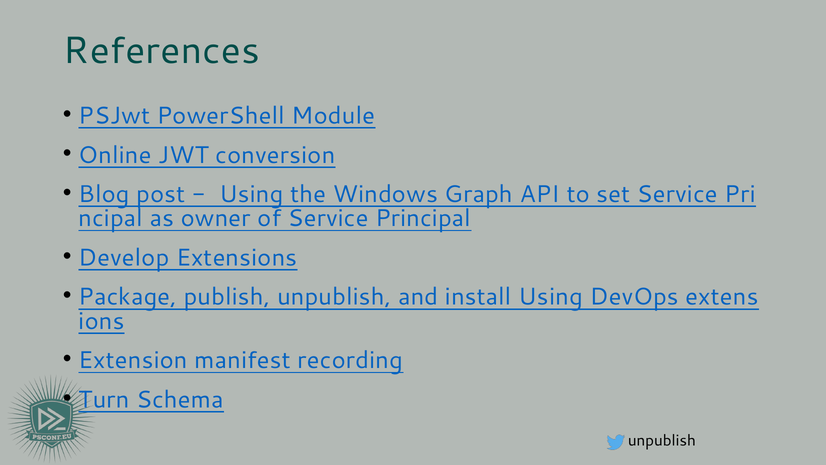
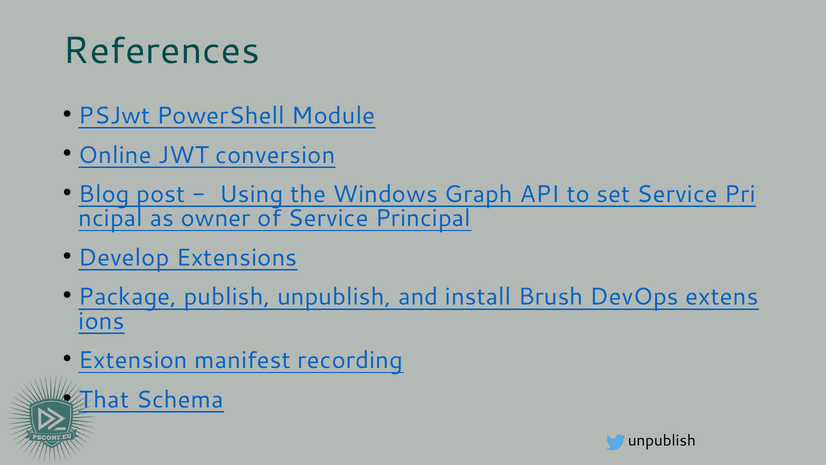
install Using: Using -> Brush
Turn: Turn -> That
